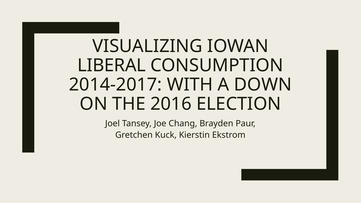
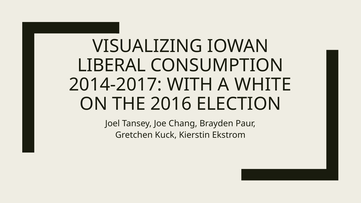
DOWN: DOWN -> WHITE
